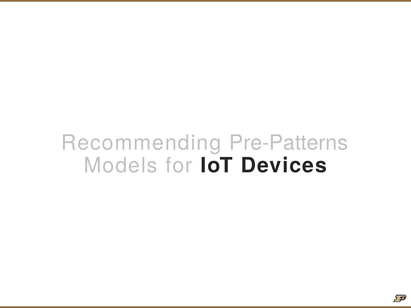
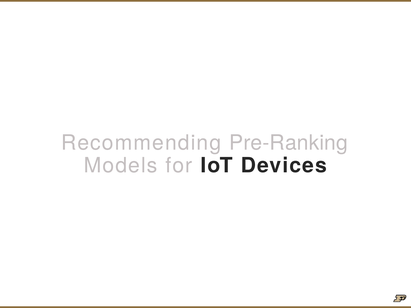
Pre-Patterns: Pre-Patterns -> Pre-Ranking
